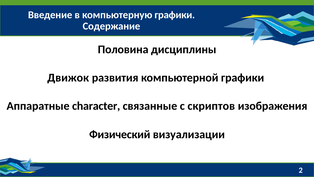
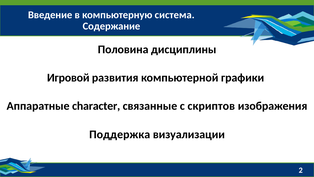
компьютерную графики: графики -> система
Движок: Движок -> Игровой
Физический: Физический -> Поддержка
